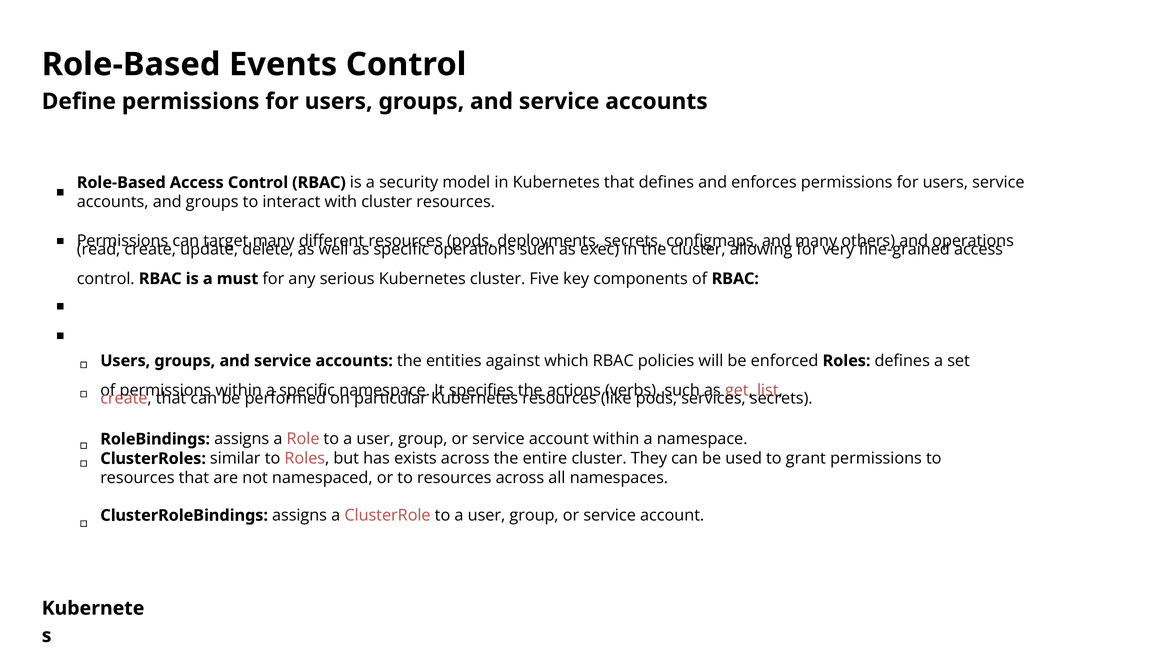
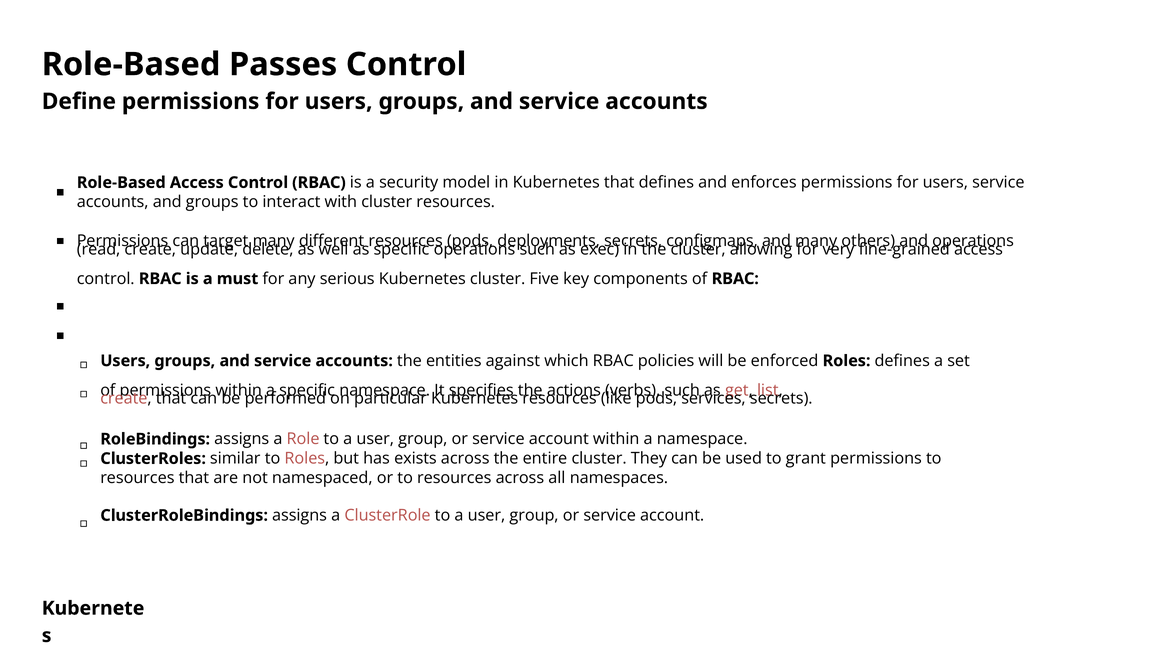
Events: Events -> Passes
